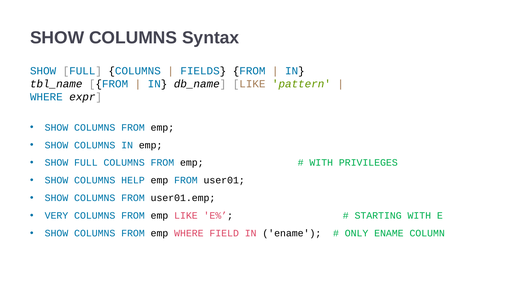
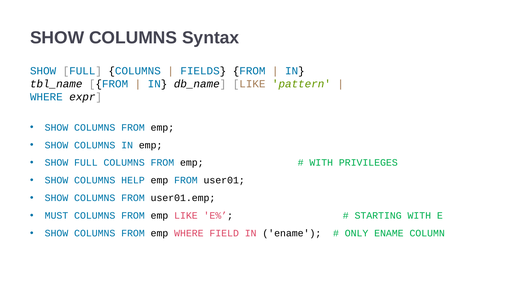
VERY: VERY -> MUST
